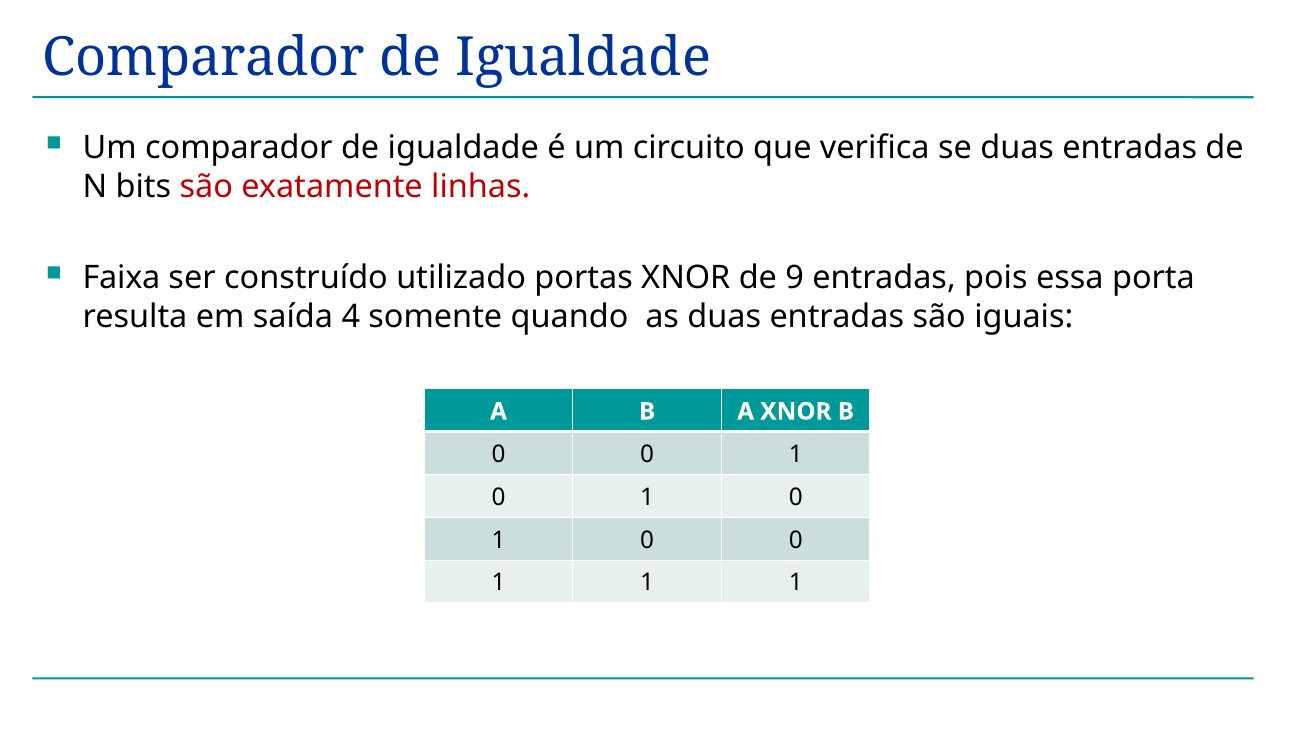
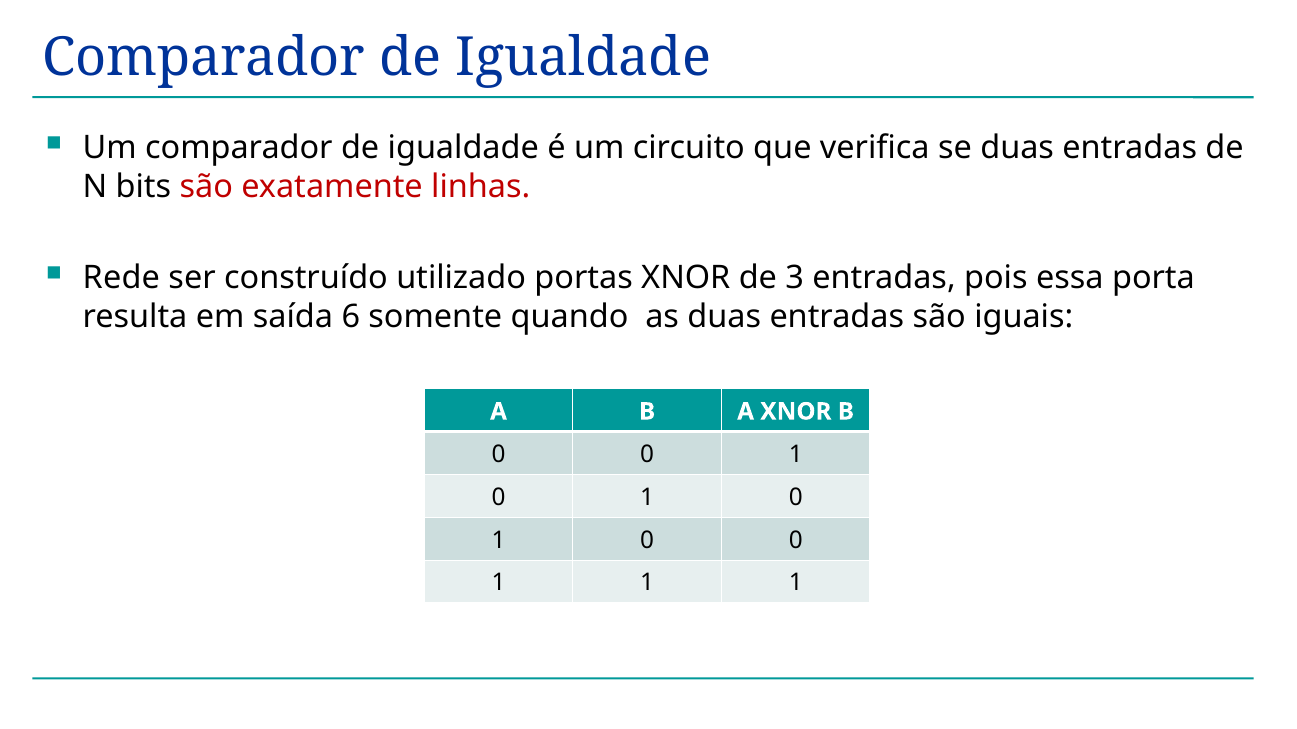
Faixa: Faixa -> Rede
9: 9 -> 3
4: 4 -> 6
